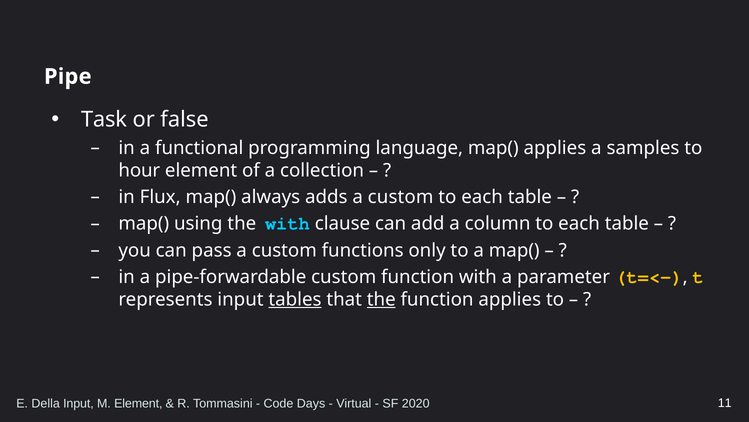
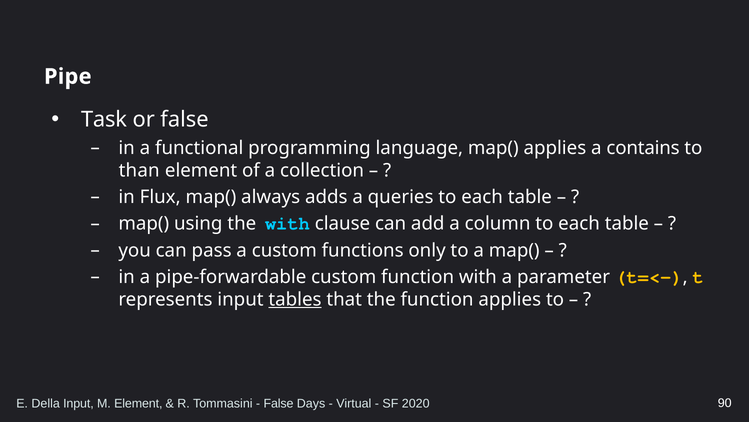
samples: samples -> contains
hour: hour -> than
adds a custom: custom -> queries
the at (381, 299) underline: present -> none
Code at (278, 403): Code -> False
11: 11 -> 90
